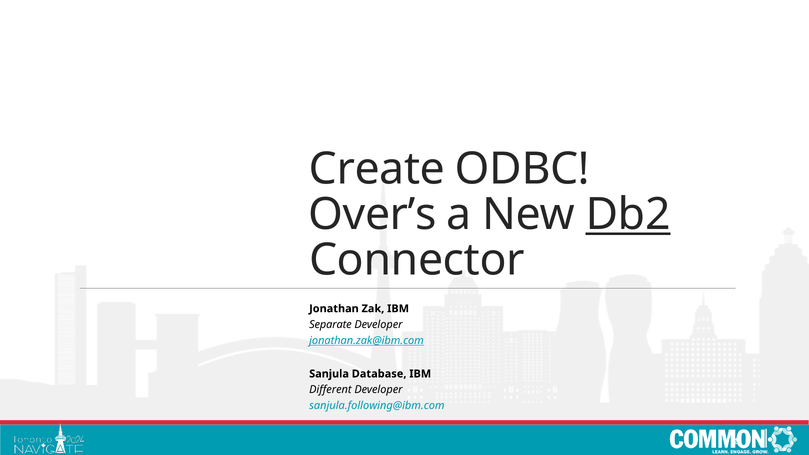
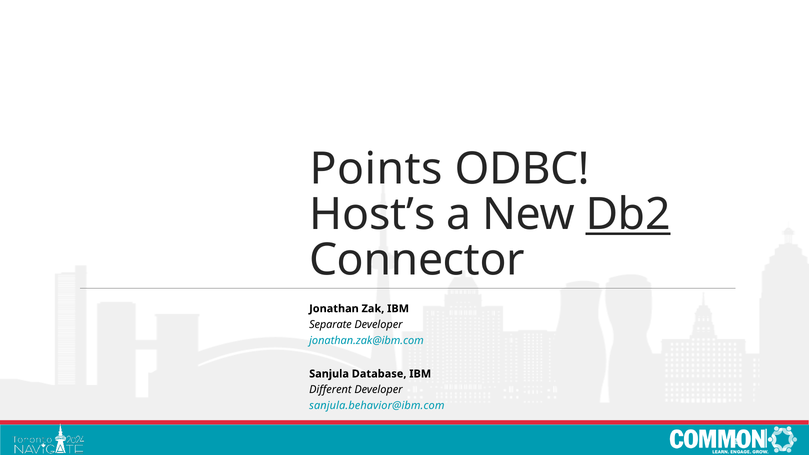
Create: Create -> Points
Over’s: Over’s -> Host’s
jonathan.zak@ibm.com underline: present -> none
sanjula.following@ibm.com: sanjula.following@ibm.com -> sanjula.behavior@ibm.com
